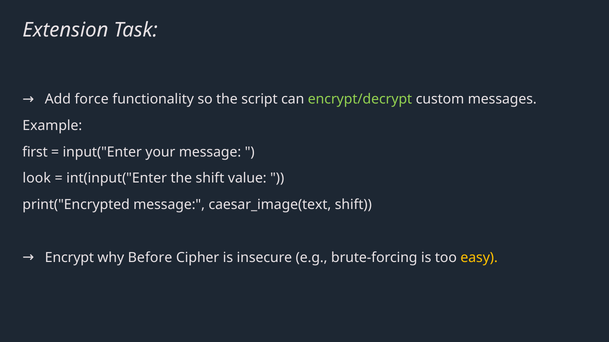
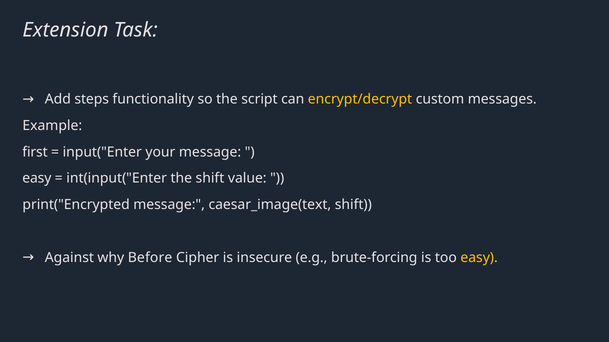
force: force -> steps
encrypt/decrypt colour: light green -> yellow
look at (37, 179): look -> easy
Encrypt: Encrypt -> Against
